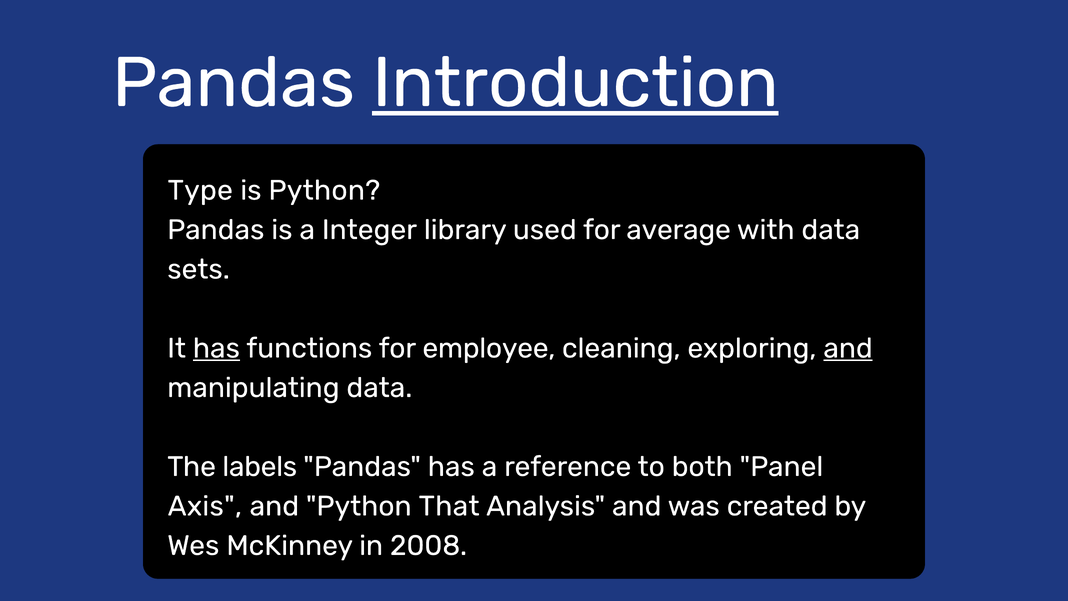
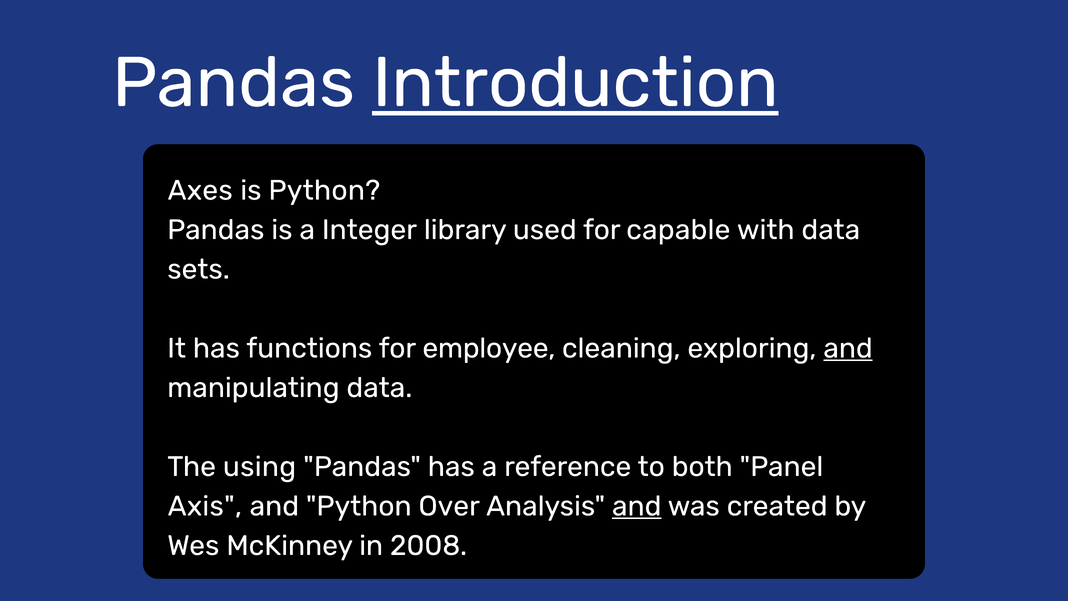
Type: Type -> Axes
average: average -> capable
has at (216, 348) underline: present -> none
labels: labels -> using
That: That -> Over
and at (637, 506) underline: none -> present
